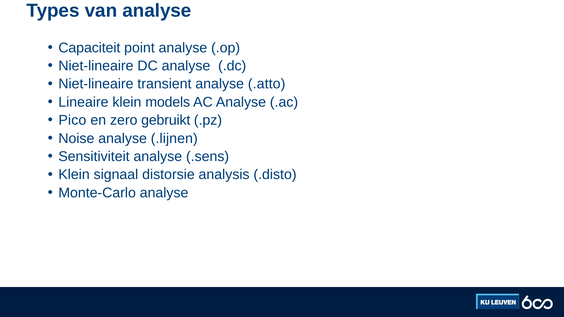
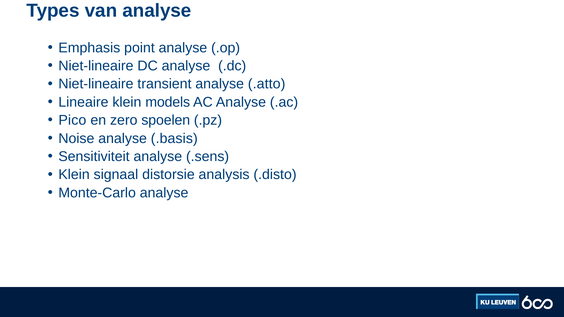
Capaciteit: Capaciteit -> Emphasis
gebruikt: gebruikt -> spoelen
.lijnen: .lijnen -> .basis
